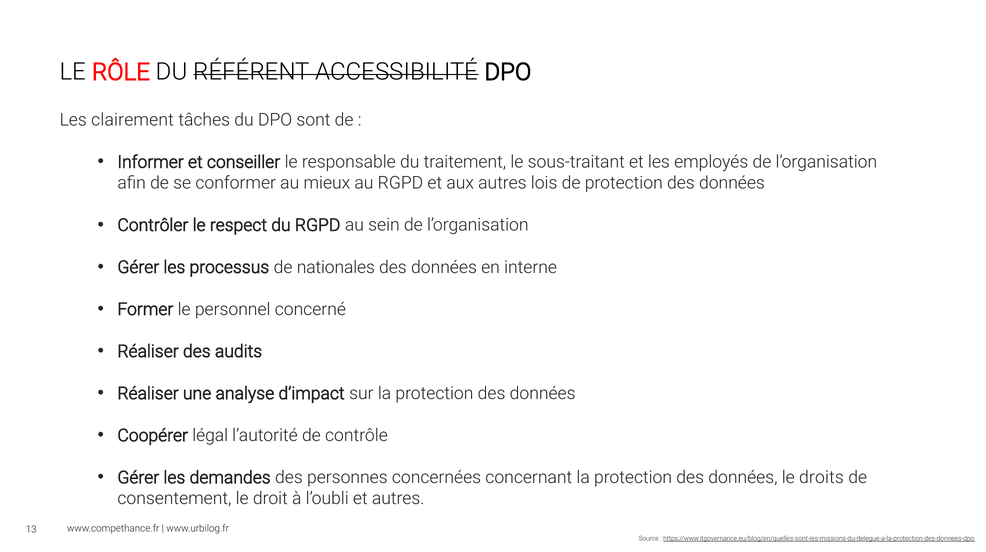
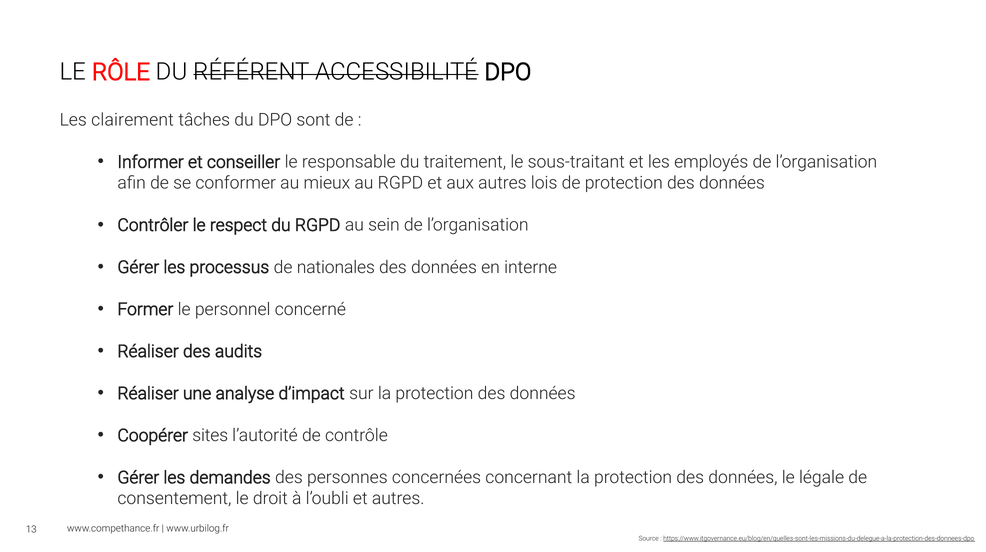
légal: légal -> sites
droits: droits -> légale
